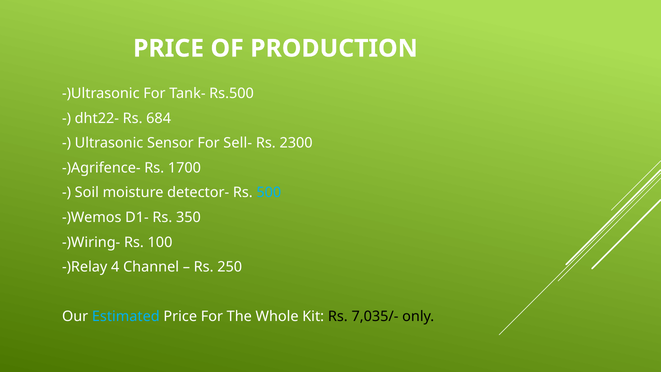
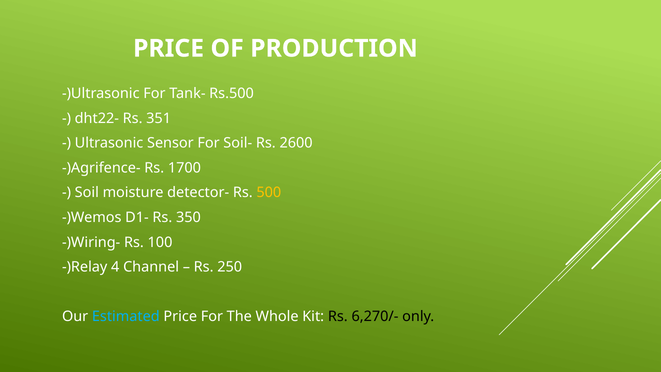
684: 684 -> 351
Sell-: Sell- -> Soil-
2300: 2300 -> 2600
500 colour: light blue -> yellow
7,035/-: 7,035/- -> 6,270/-
